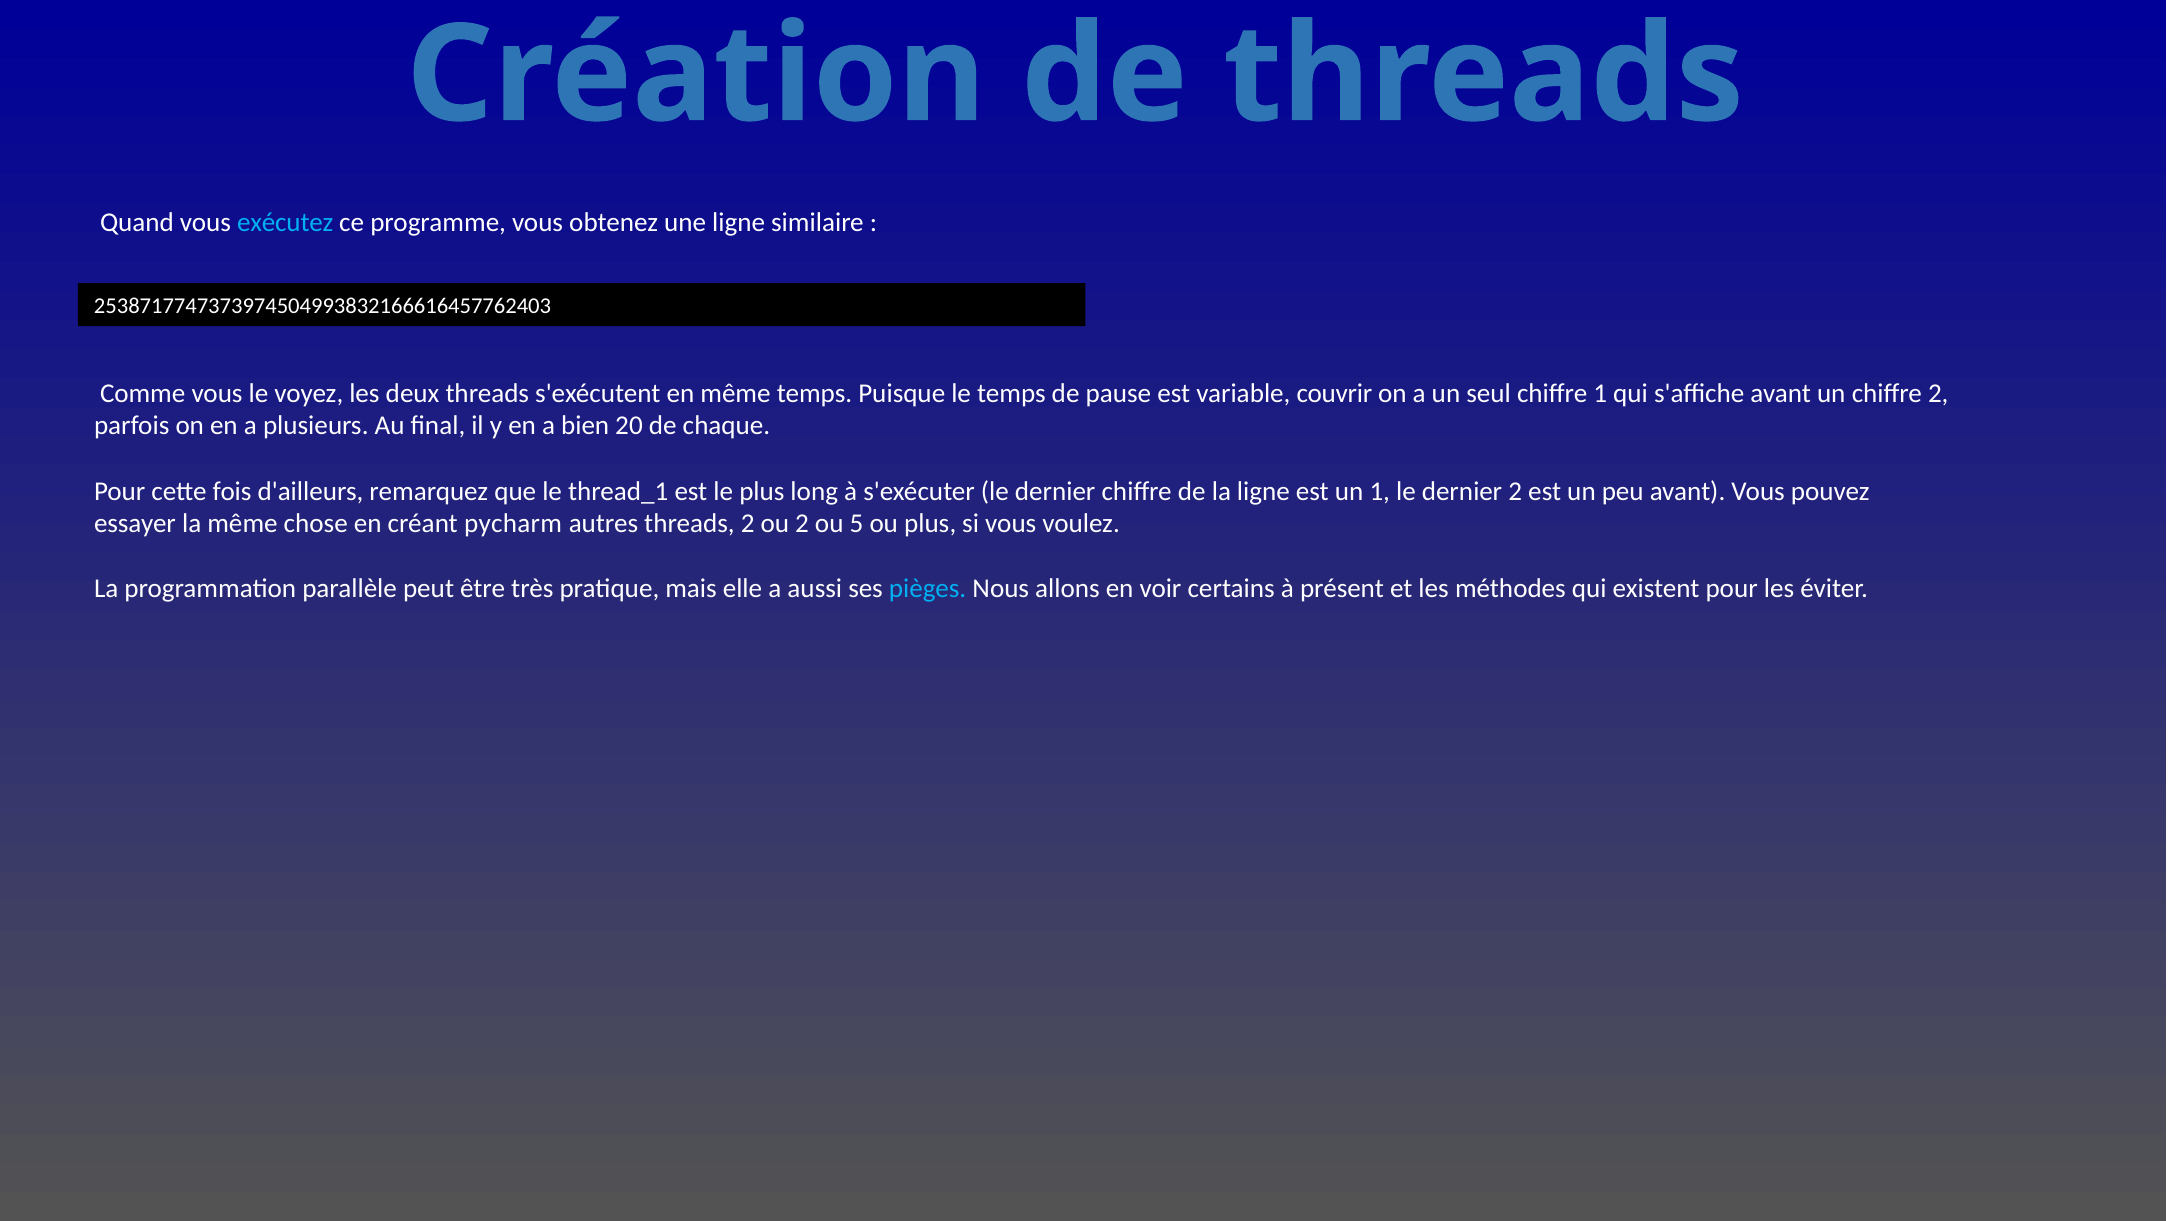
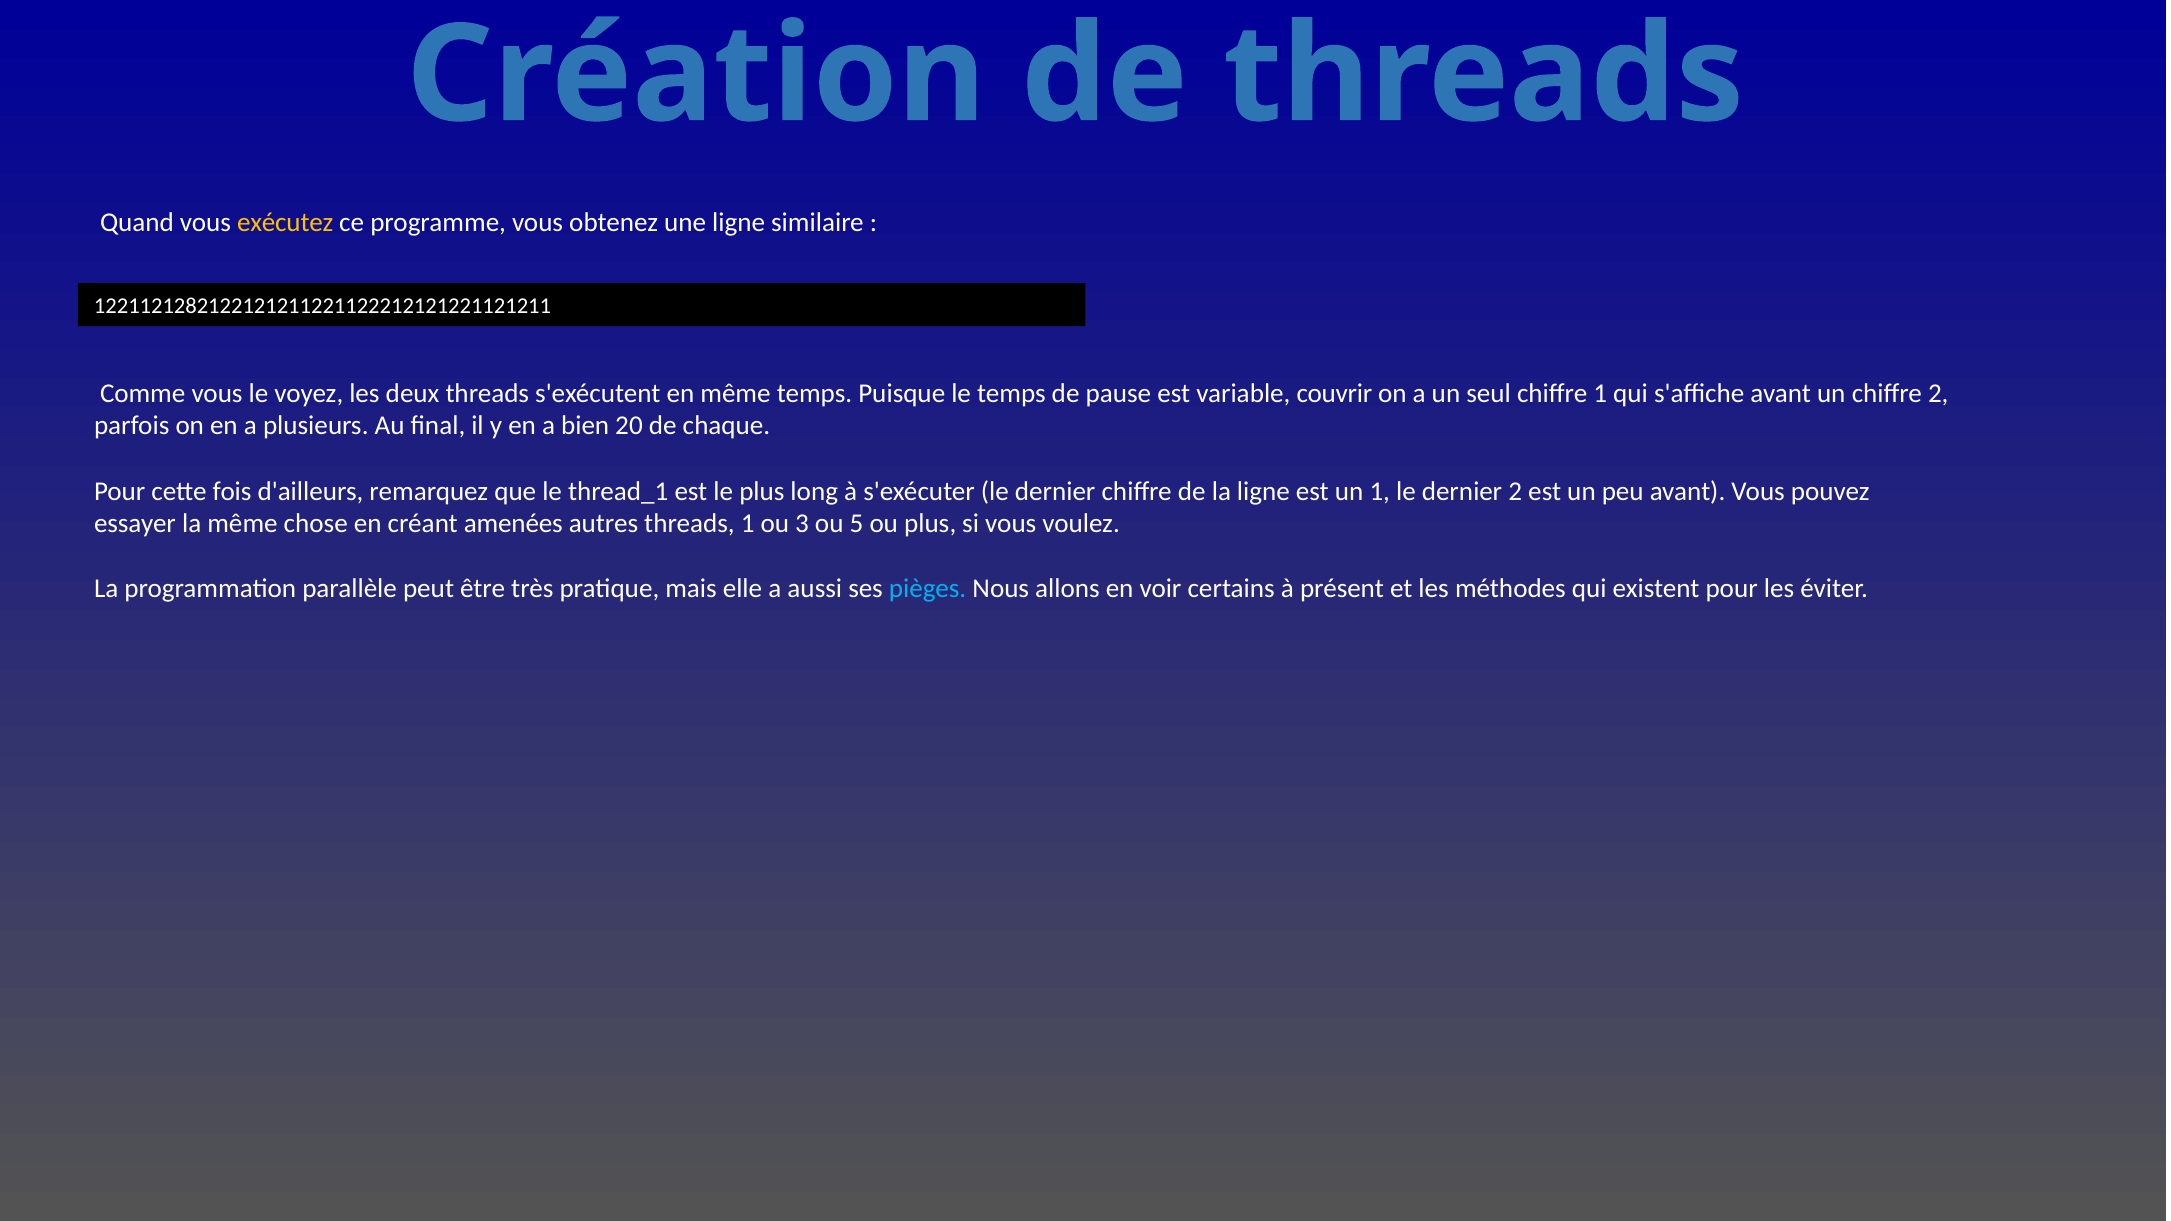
exécutez colour: light blue -> yellow
2538717747373974504993832166616457762403: 2538717747373974504993832166616457762403 -> 1221121282122121211221122212121221121211
pycharm: pycharm -> amenées
threads 2: 2 -> 1
ou 2: 2 -> 3
